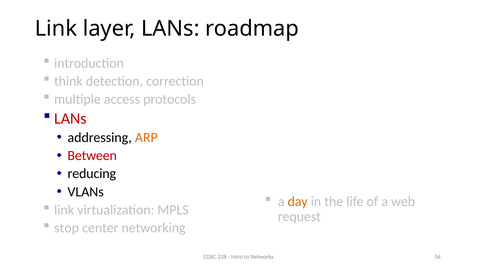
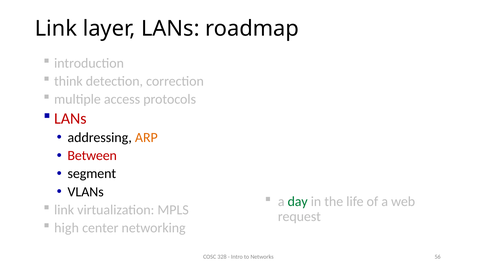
reducing: reducing -> segment
day colour: orange -> green
stop: stop -> high
